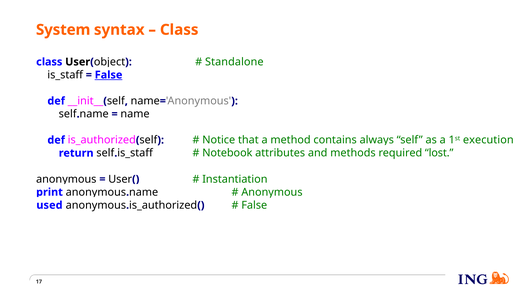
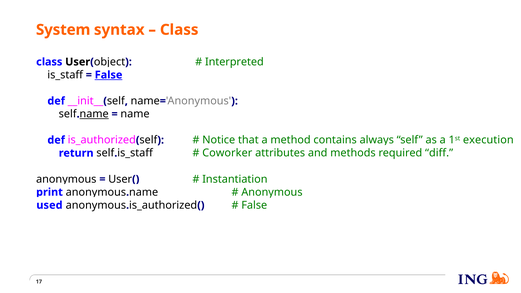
Standalone: Standalone -> Interpreted
name at (94, 114) underline: none -> present
Notebook: Notebook -> Coworker
lost: lost -> diff
